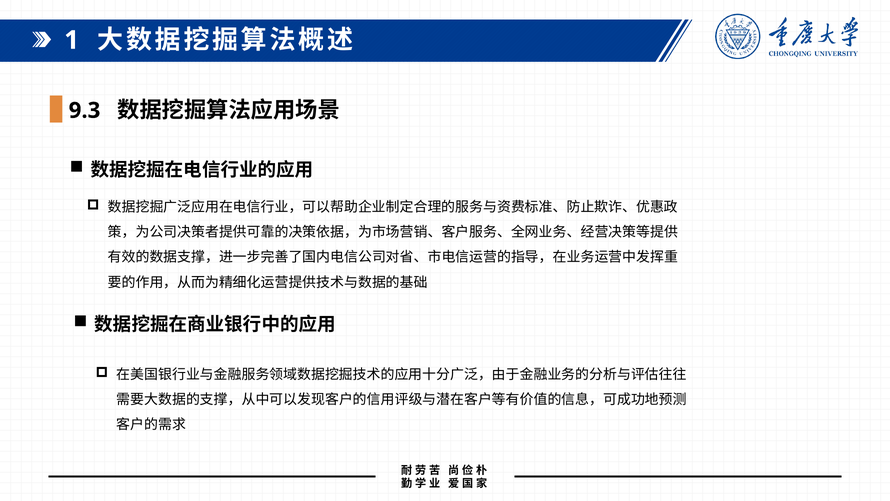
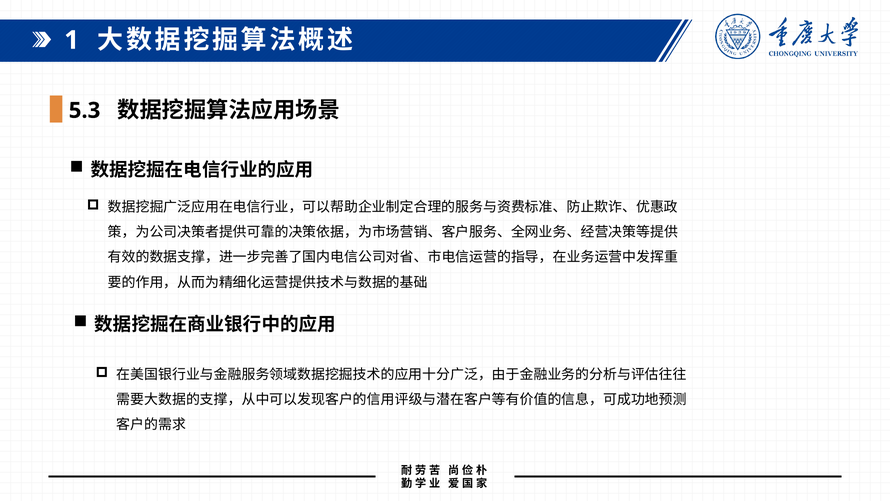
9.3: 9.3 -> 5.3
